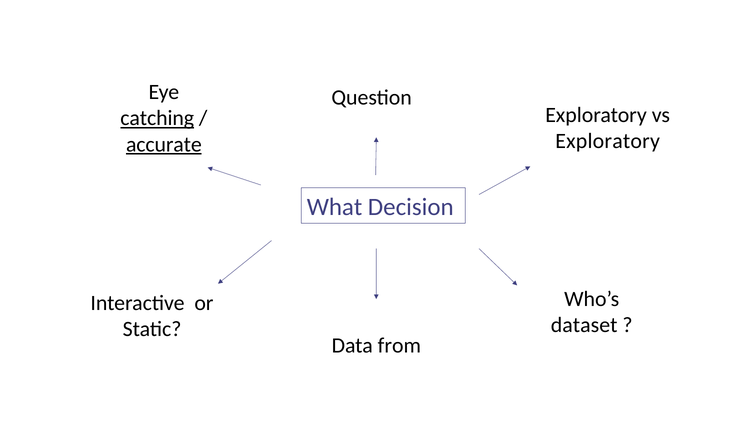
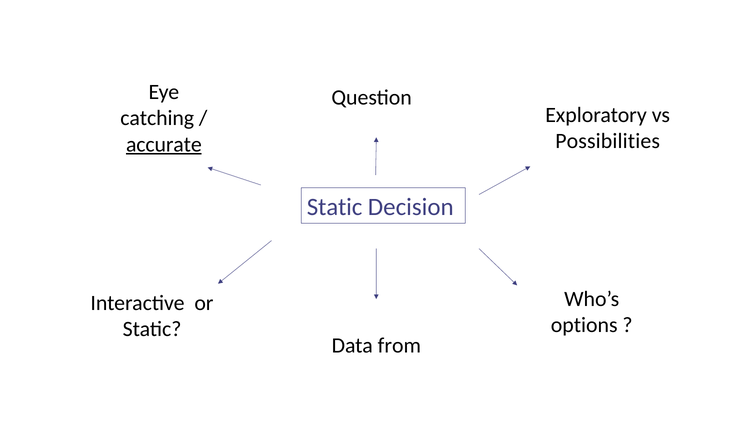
catching underline: present -> none
Exploratory at (608, 141): Exploratory -> Possibilities
What at (335, 207): What -> Static
dataset: dataset -> options
